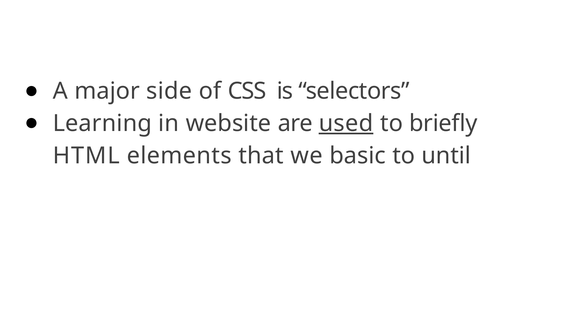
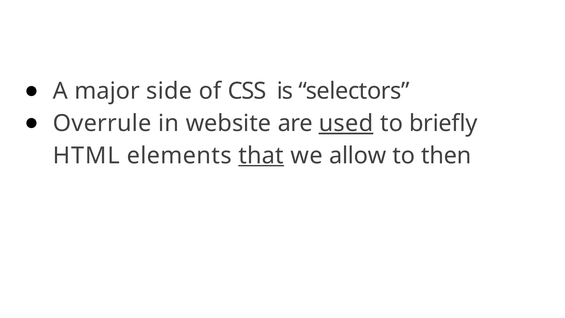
Learning: Learning -> Overrule
that underline: none -> present
basic: basic -> allow
until: until -> then
